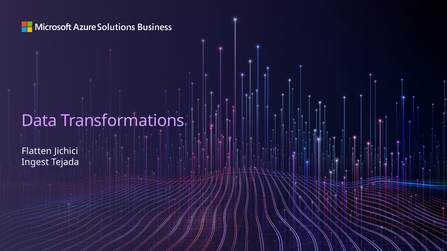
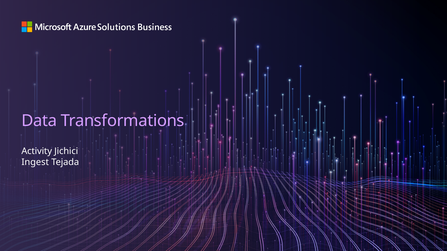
Flatten: Flatten -> Activity
